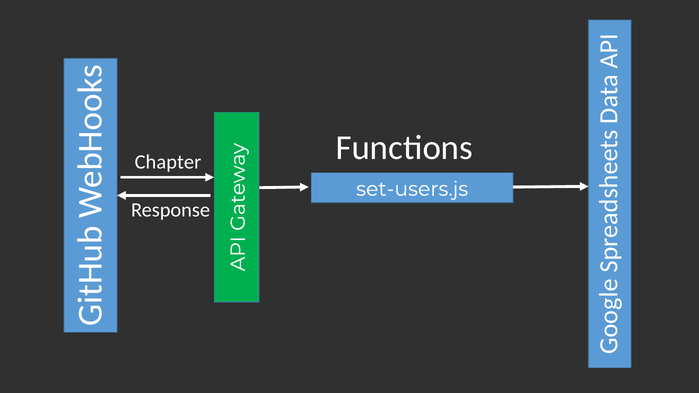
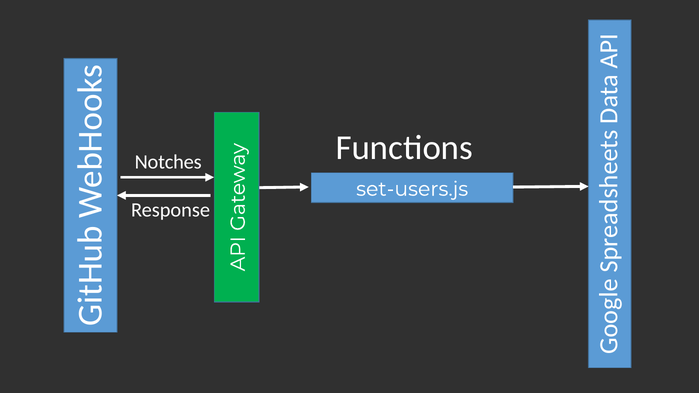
Chapter: Chapter -> Notches
